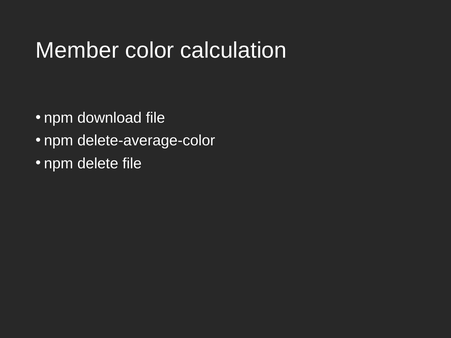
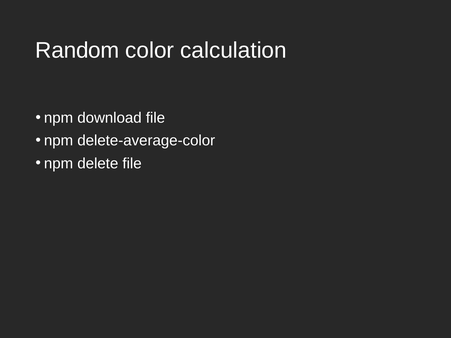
Member: Member -> Random
